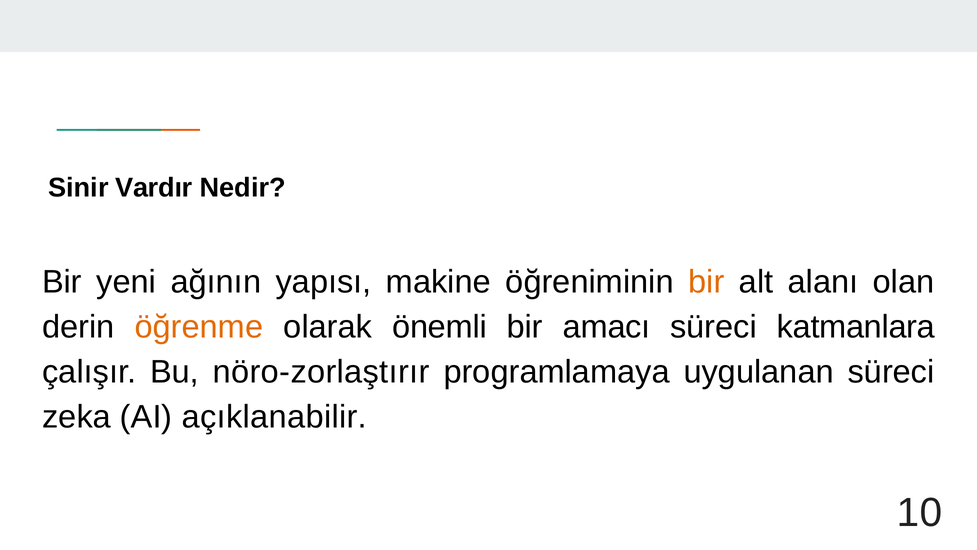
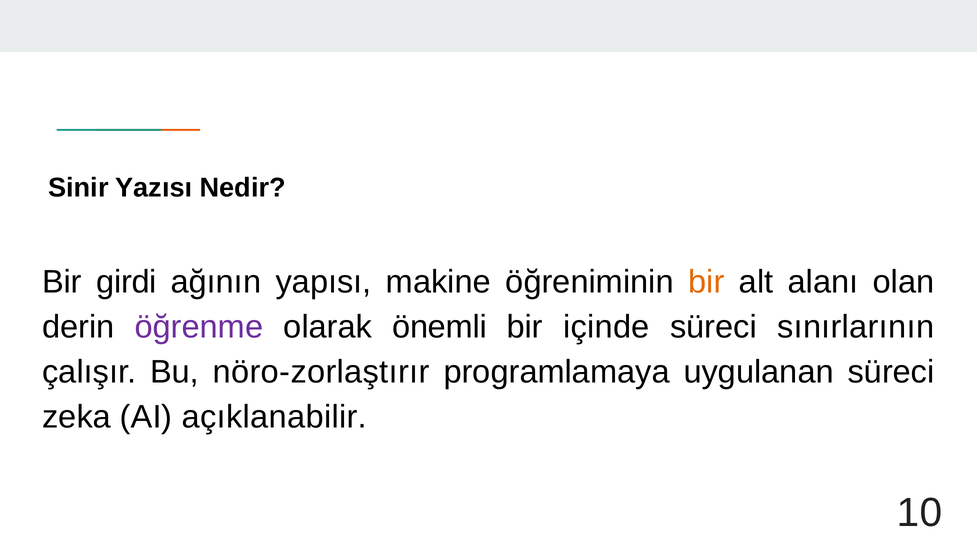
Vardır: Vardır -> Yazısı
yeni: yeni -> girdi
öğrenme colour: orange -> purple
amacı: amacı -> içinde
katmanlara: katmanlara -> sınırlarının
